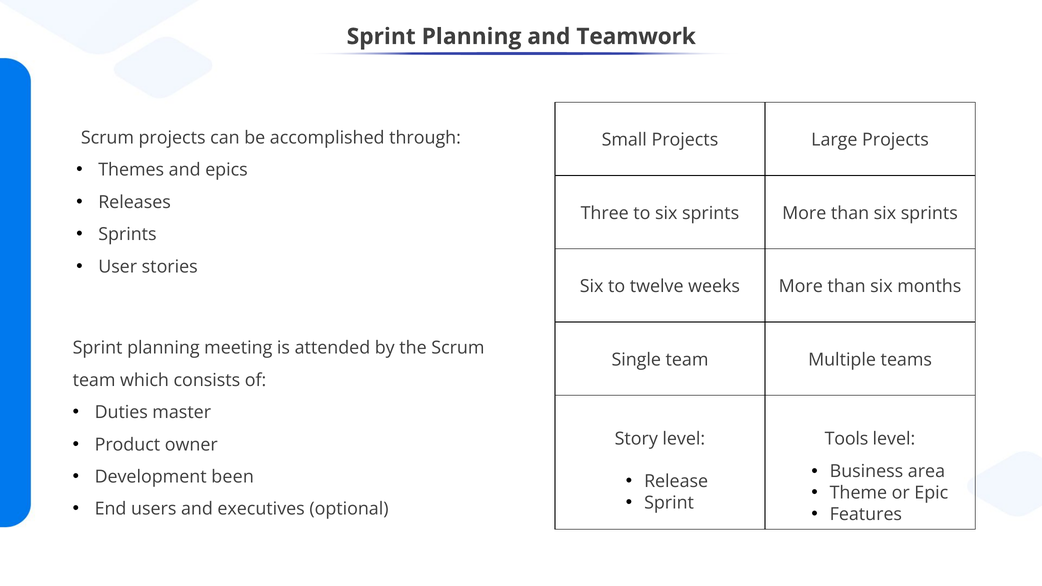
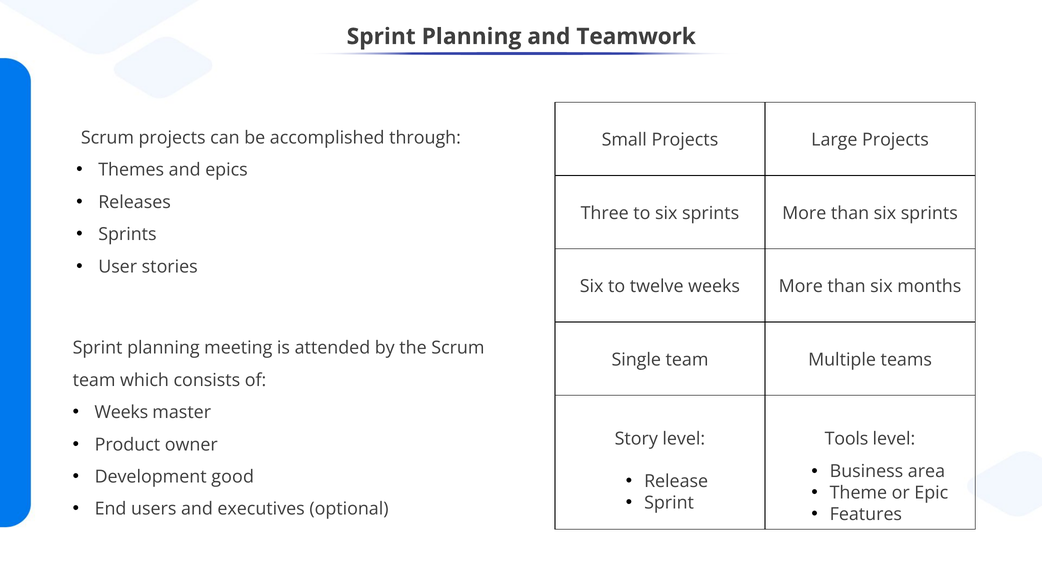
Duties at (121, 412): Duties -> Weeks
been: been -> good
